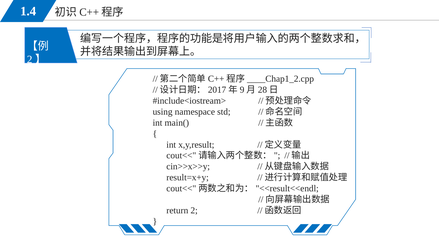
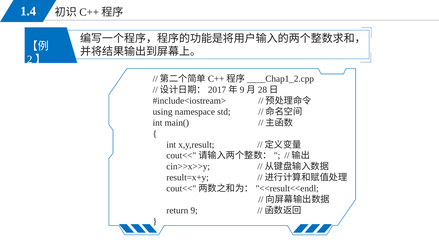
2: 2 -> 9
